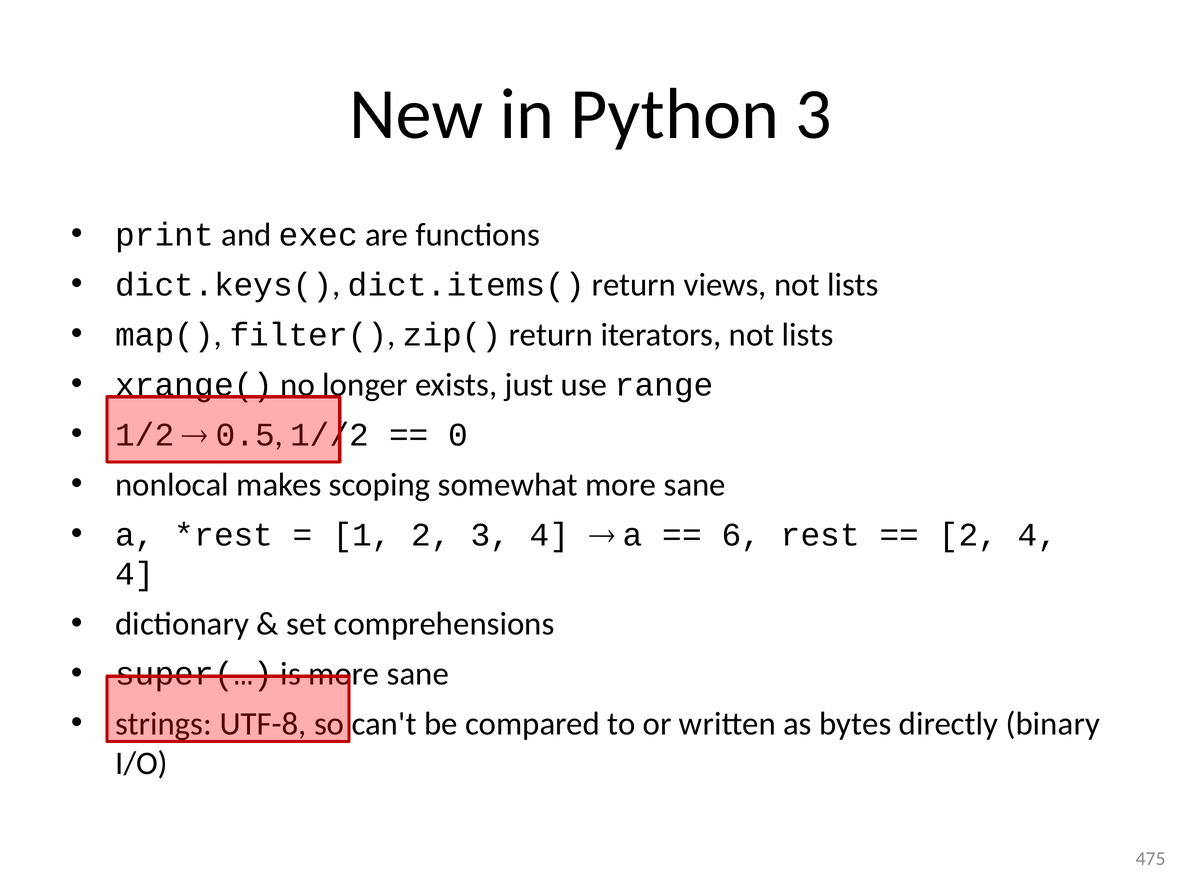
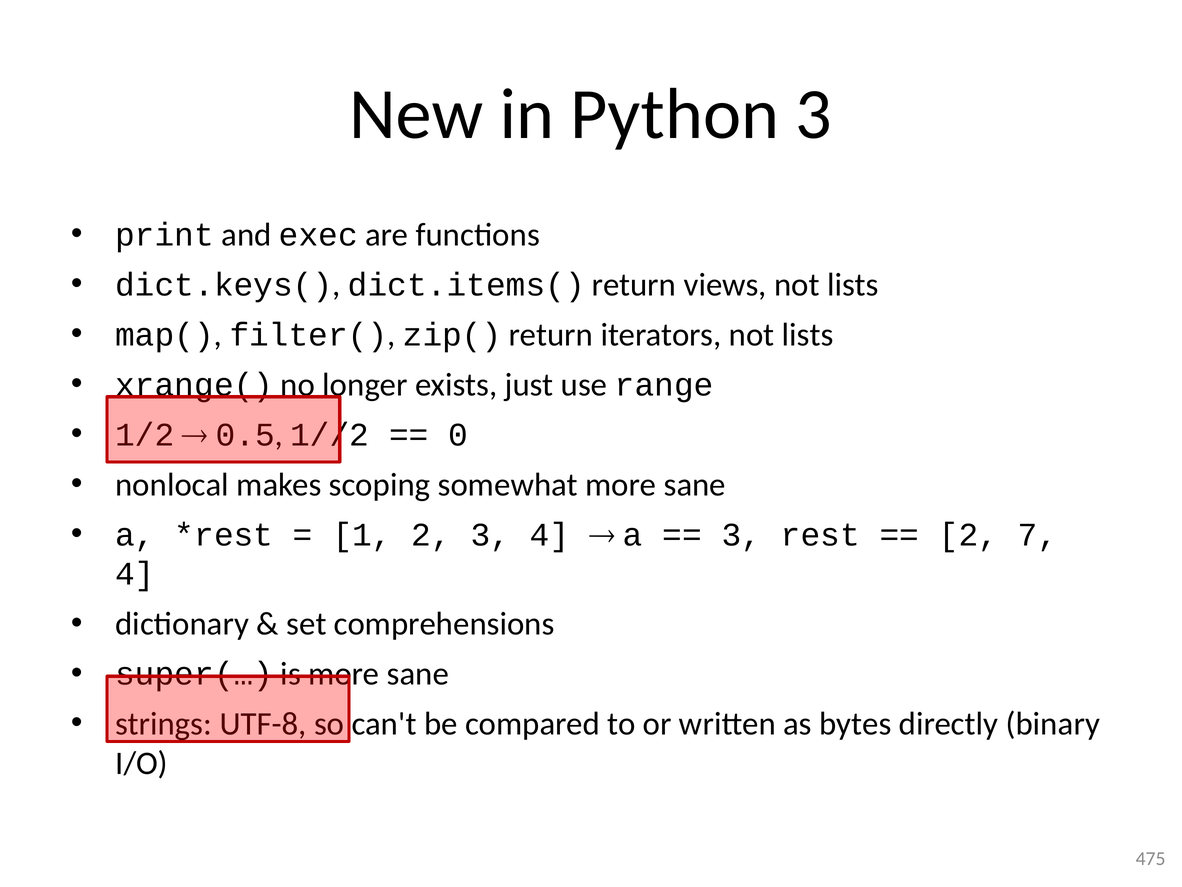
6 at (741, 534): 6 -> 3
2 4: 4 -> 7
